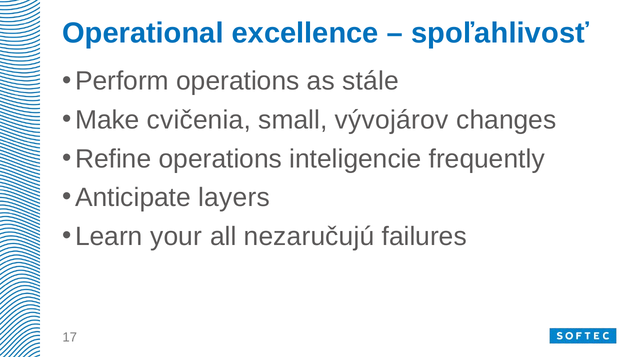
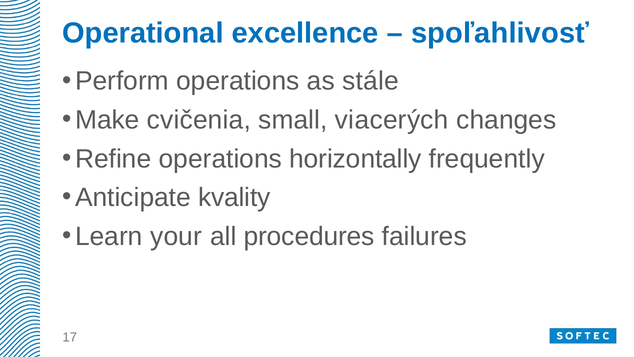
vývojárov: vývojárov -> viacerých
inteligencie: inteligencie -> horizontally
layers: layers -> kvality
nezaručujú: nezaručujú -> procedures
